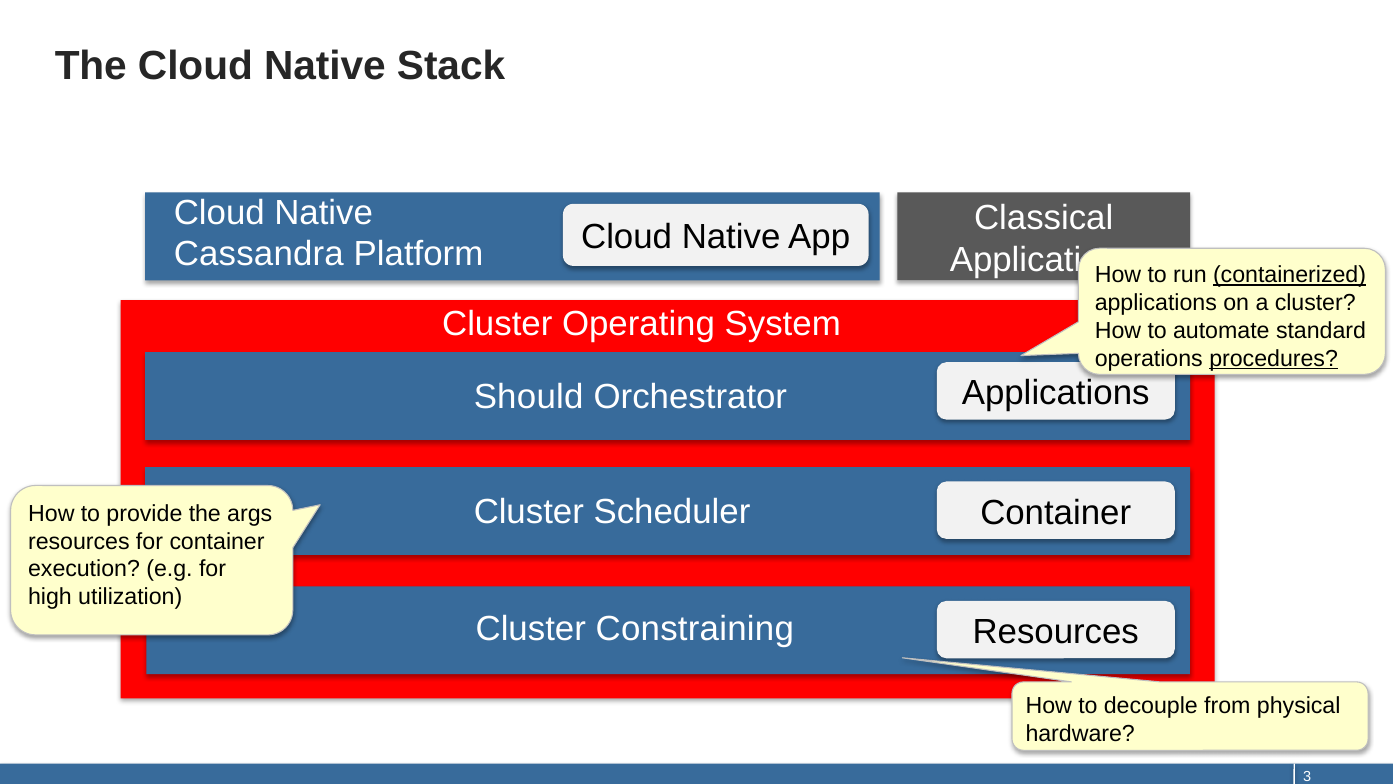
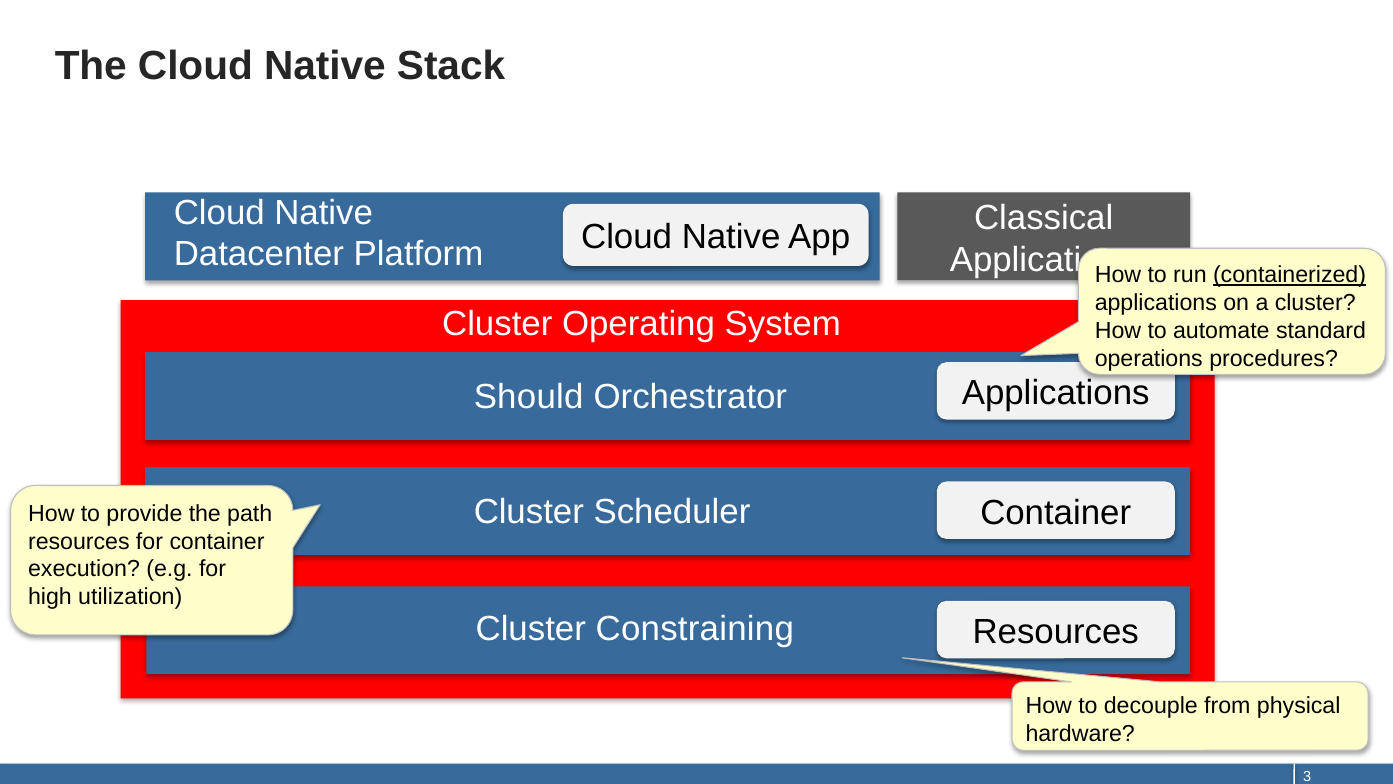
Cassandra: Cassandra -> Datacenter
procedures underline: present -> none
args: args -> path
